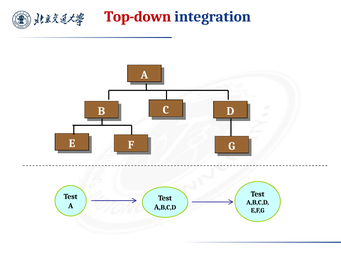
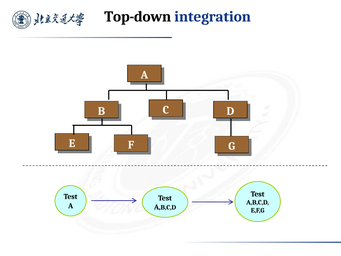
Top-down colour: red -> black
